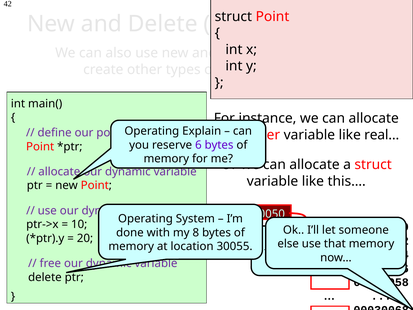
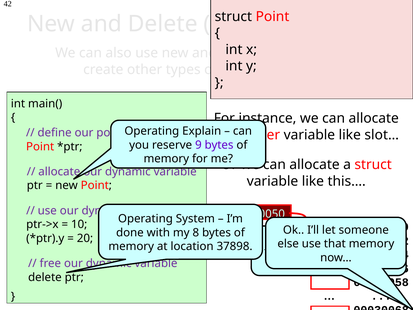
real…: real… -> slot…
6: 6 -> 9
30055: 30055 -> 37898
